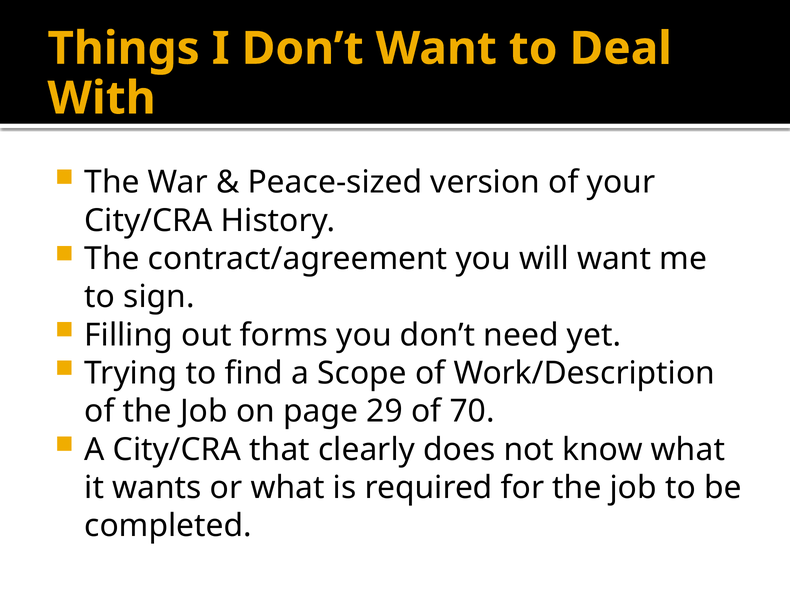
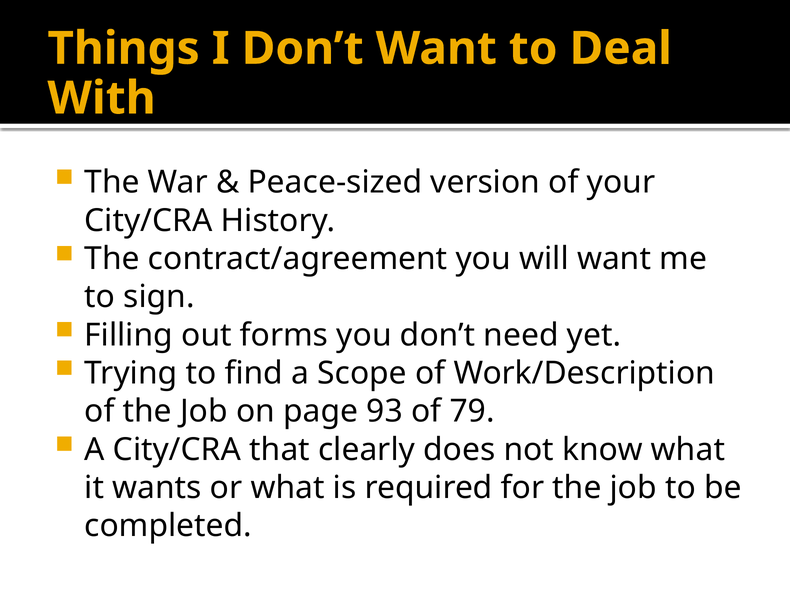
29: 29 -> 93
70: 70 -> 79
